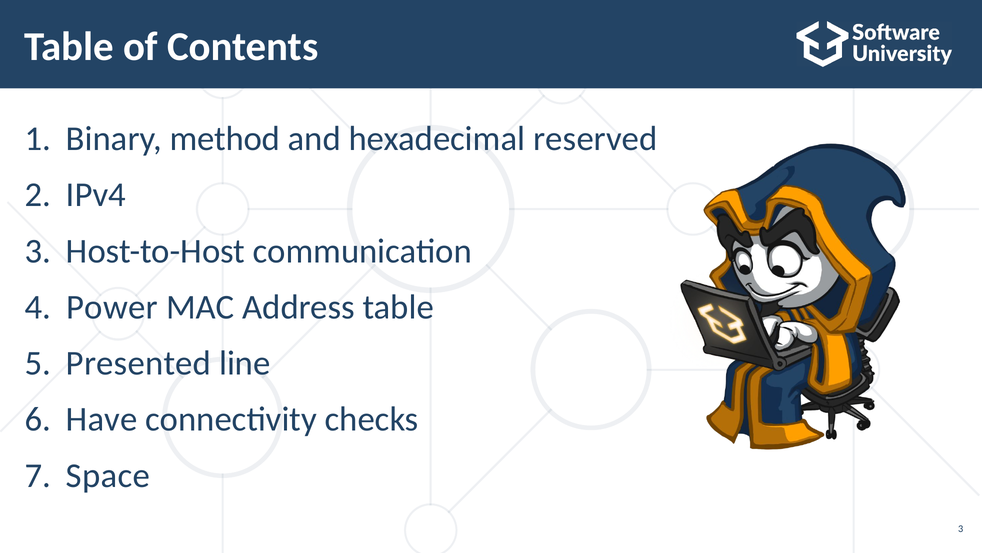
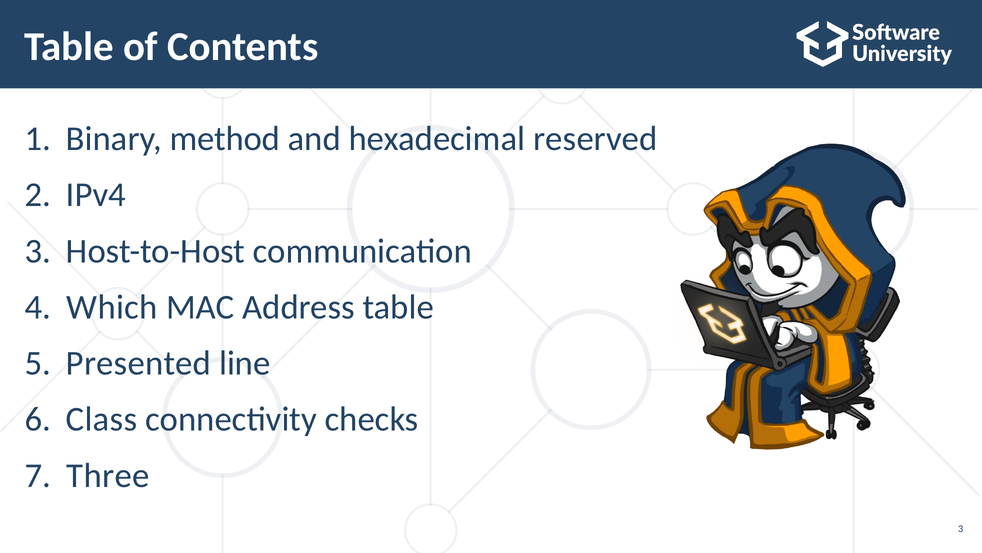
Power: Power -> Which
Have: Have -> Class
Space: Space -> Three
